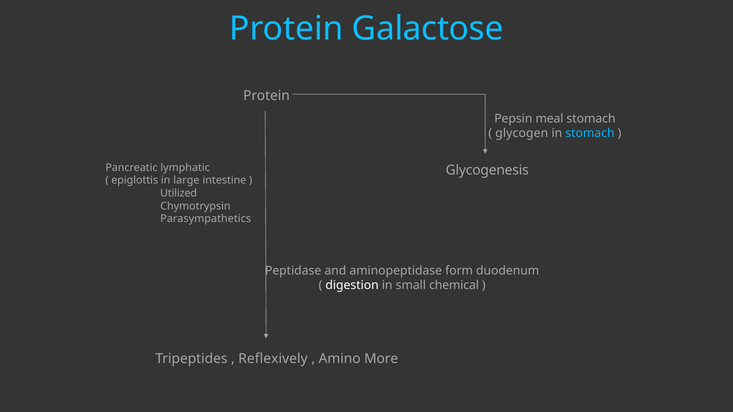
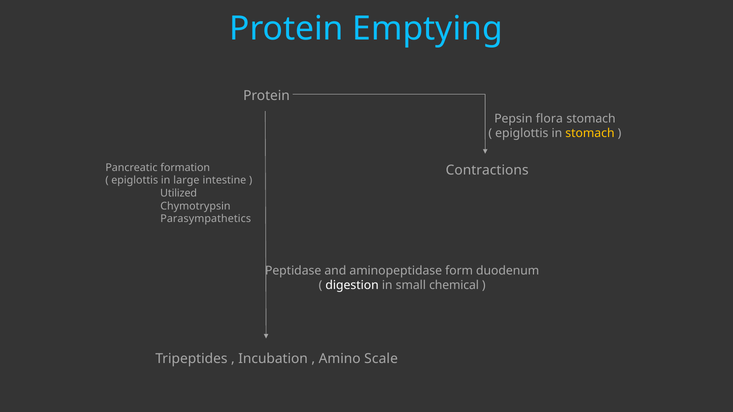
Galactose: Galactose -> Emptying
meal: meal -> flora
glycogen at (522, 134): glycogen -> epiglottis
stomach at (590, 134) colour: light blue -> yellow
lymphatic: lymphatic -> formation
Glycogenesis: Glycogenesis -> Contractions
Reflexively: Reflexively -> Incubation
More: More -> Scale
